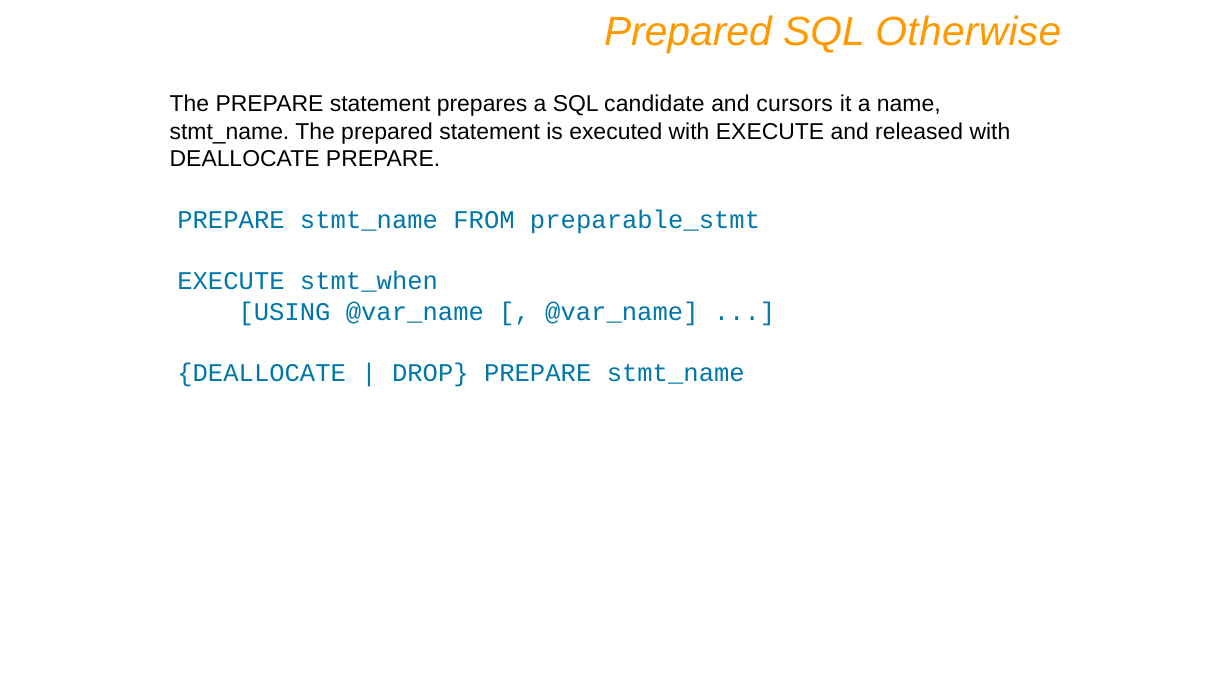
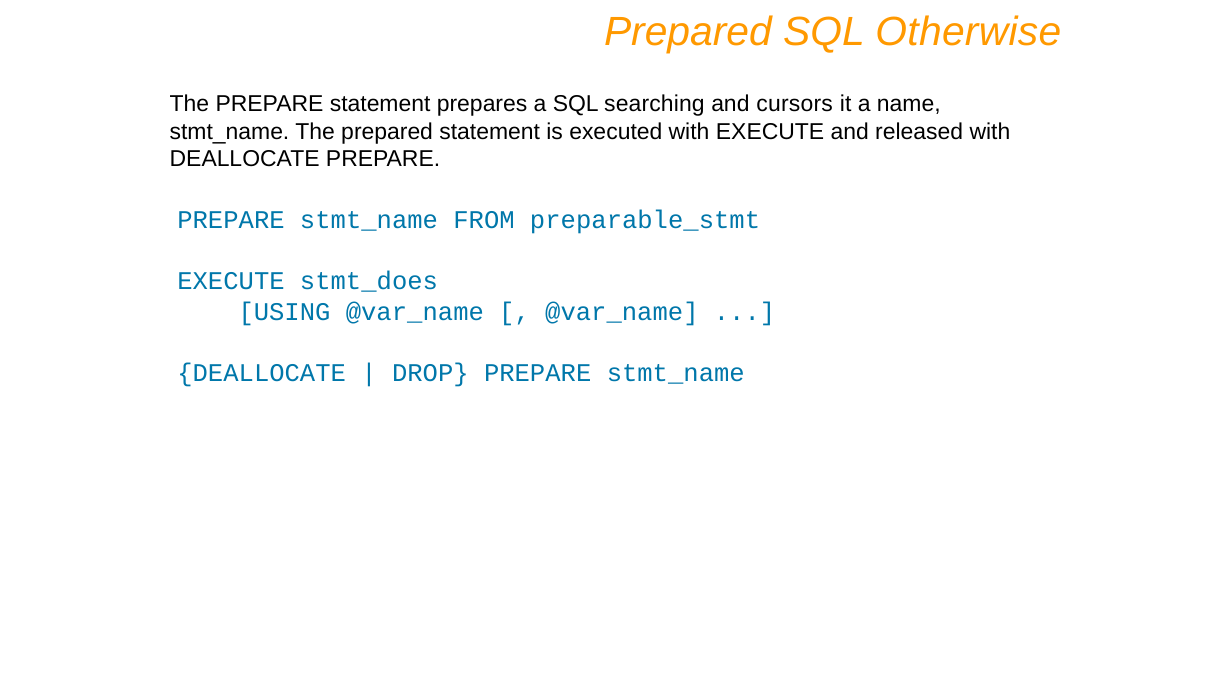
candidate: candidate -> searching
stmt_when: stmt_when -> stmt_does
